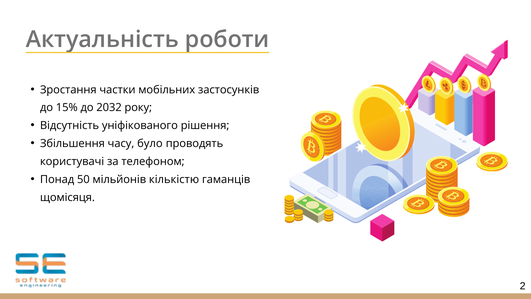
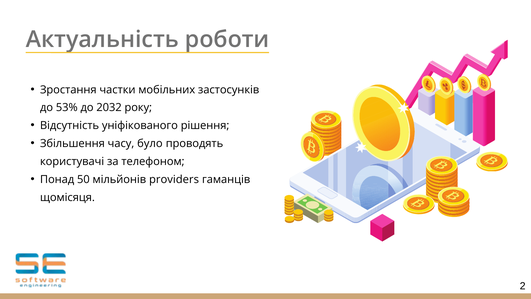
15%: 15% -> 53%
кількістю: кількістю -> providers
